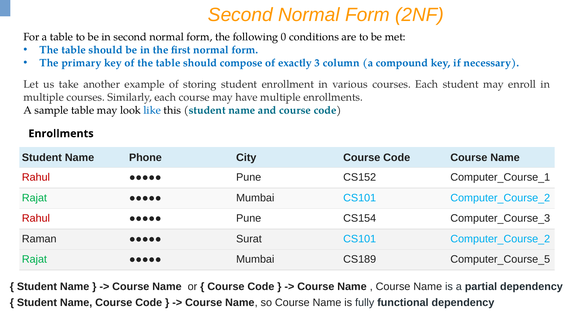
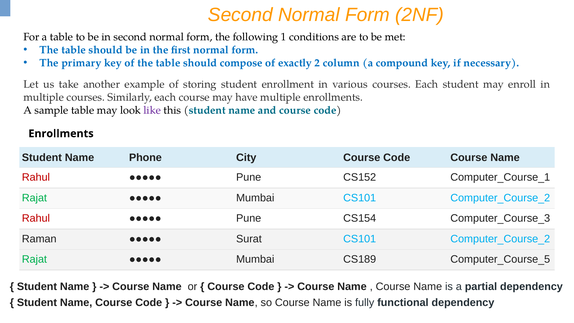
0: 0 -> 1
3: 3 -> 2
like colour: blue -> purple
